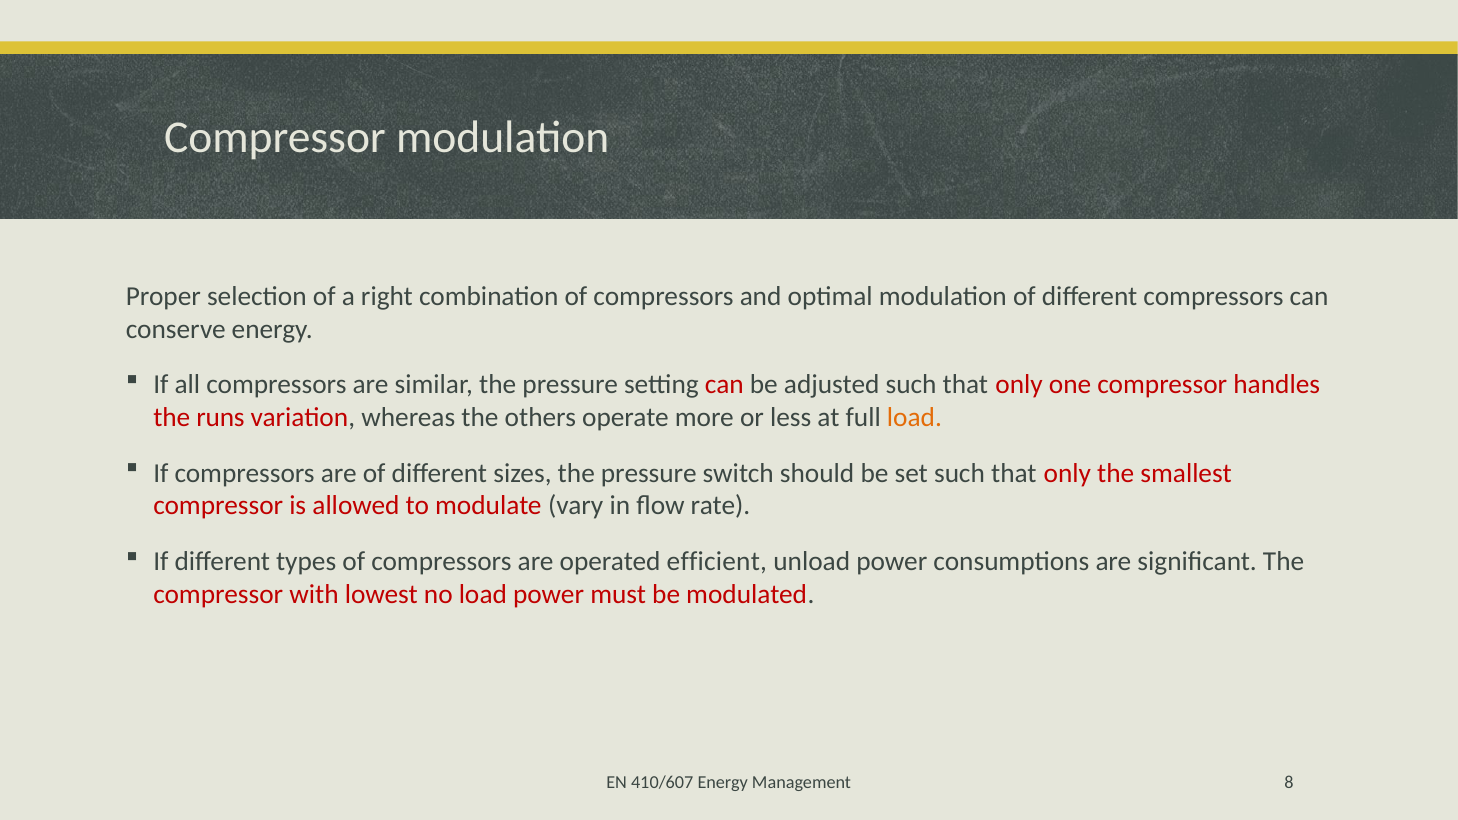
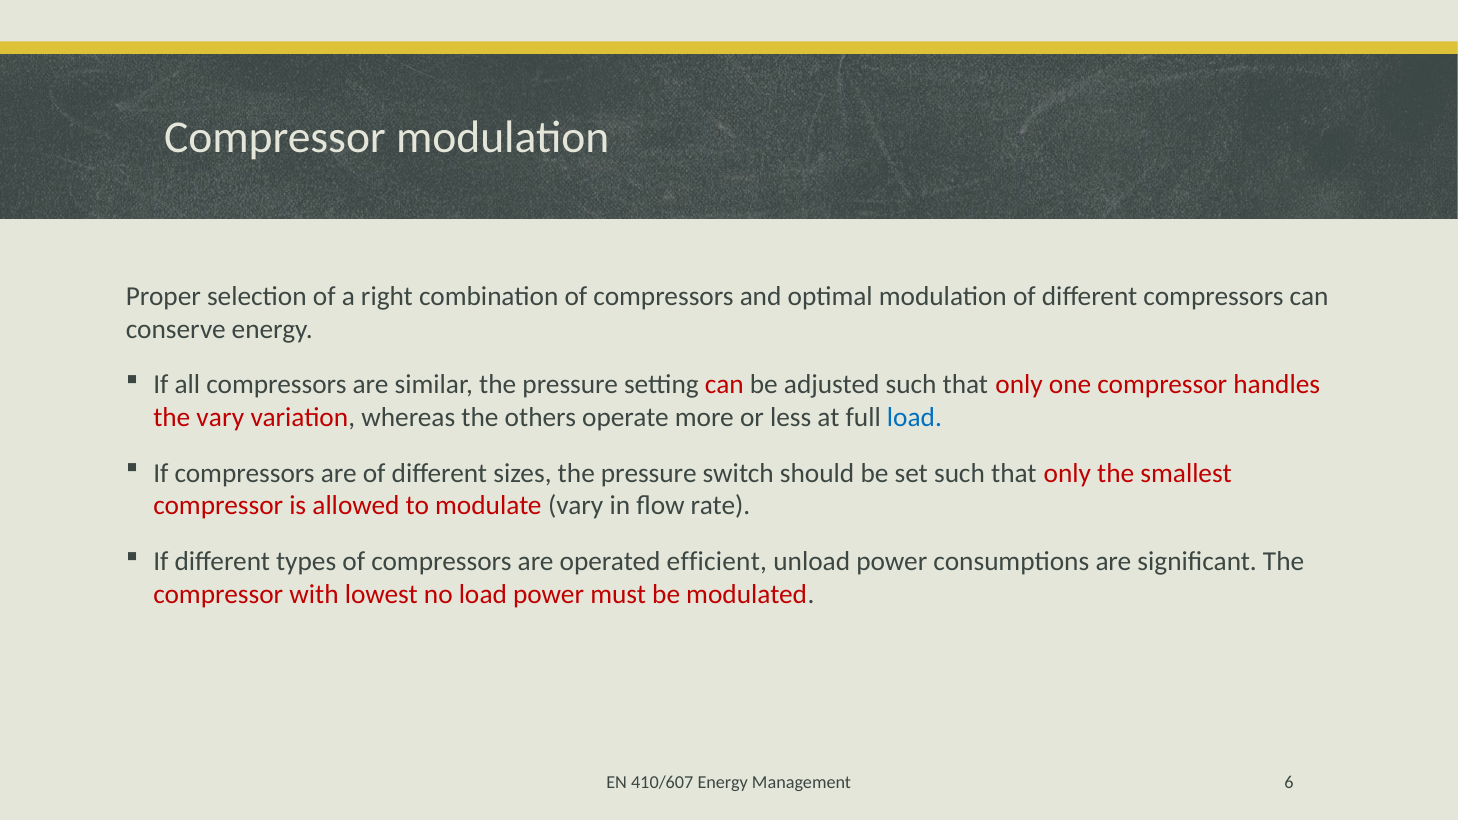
the runs: runs -> vary
load at (914, 418) colour: orange -> blue
8: 8 -> 6
